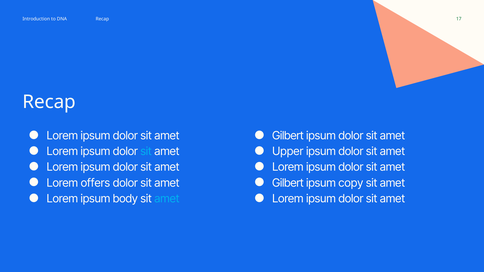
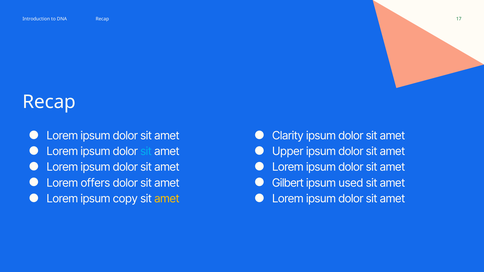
Gilbert at (288, 136): Gilbert -> Clarity
copy: copy -> used
body: body -> copy
amet at (167, 199) colour: light blue -> yellow
